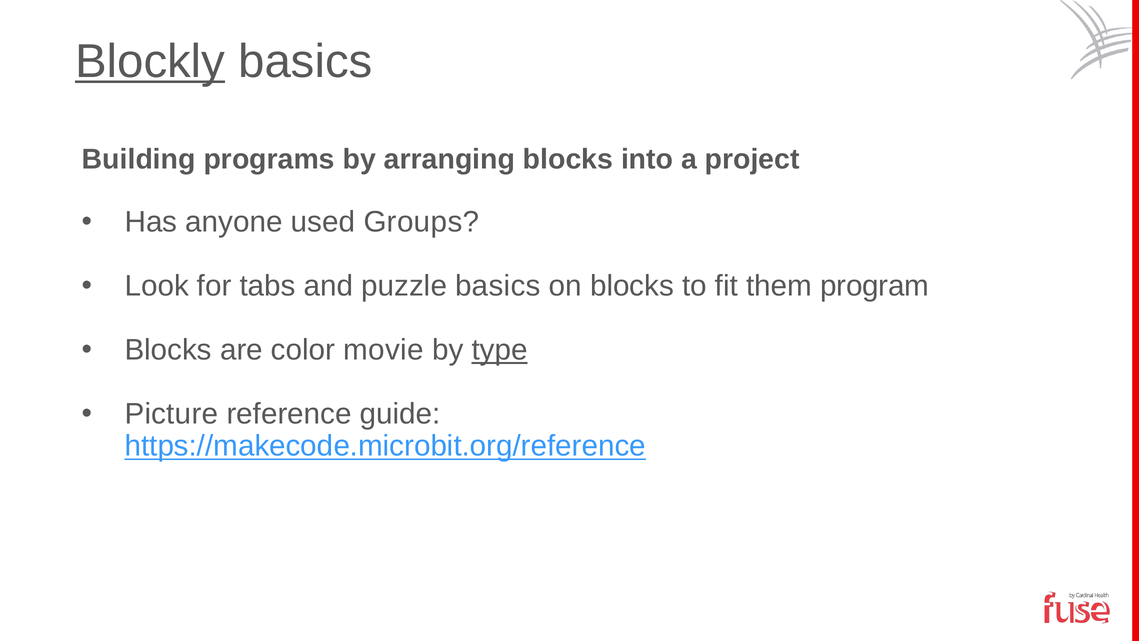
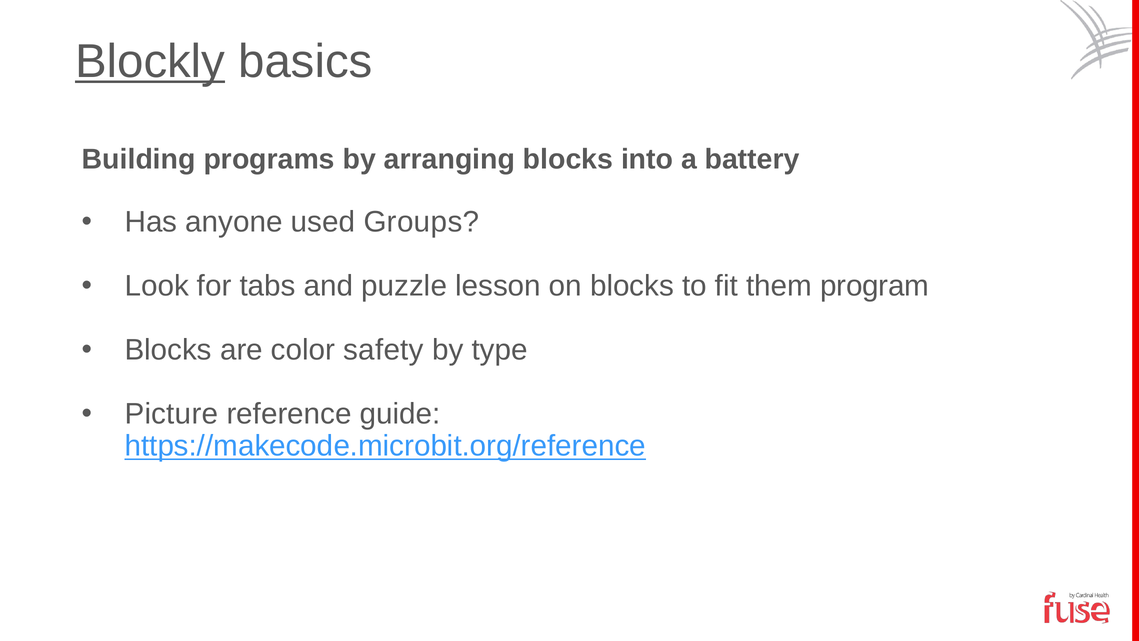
project: project -> battery
puzzle basics: basics -> lesson
movie: movie -> safety
type underline: present -> none
